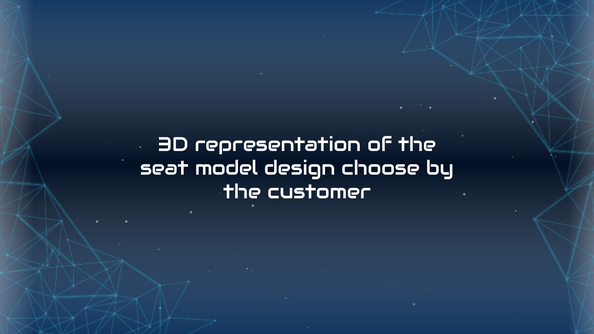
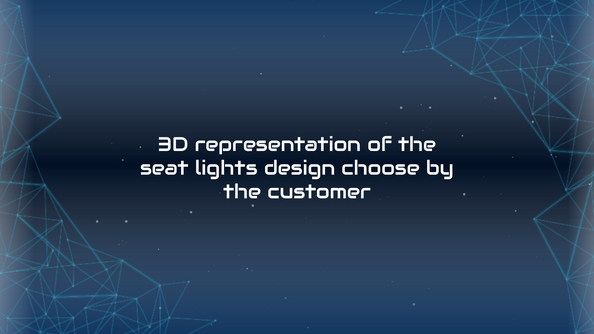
model: model -> lights
